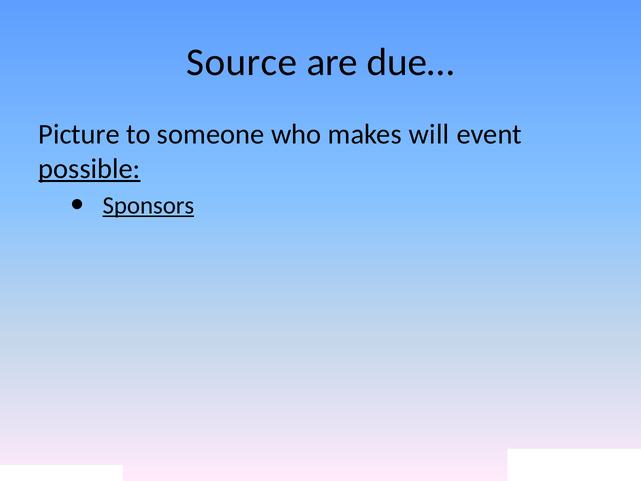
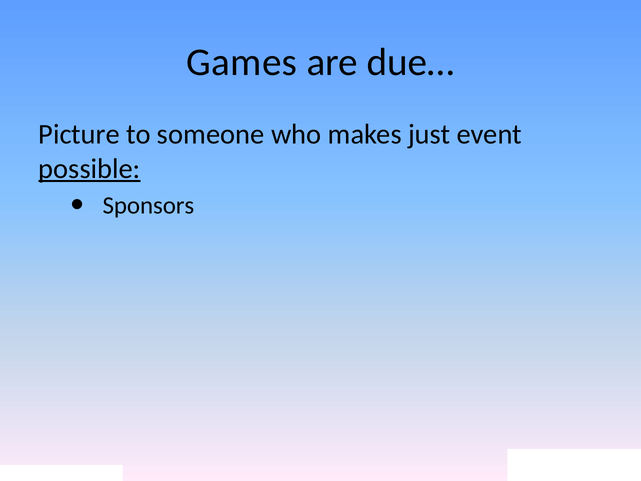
Source: Source -> Games
will: will -> just
Sponsors underline: present -> none
